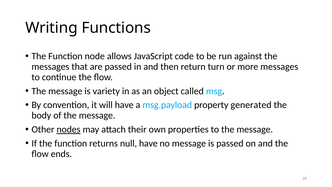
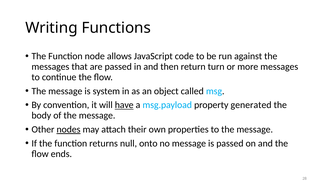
variety: variety -> system
have at (124, 105) underline: none -> present
null have: have -> onto
